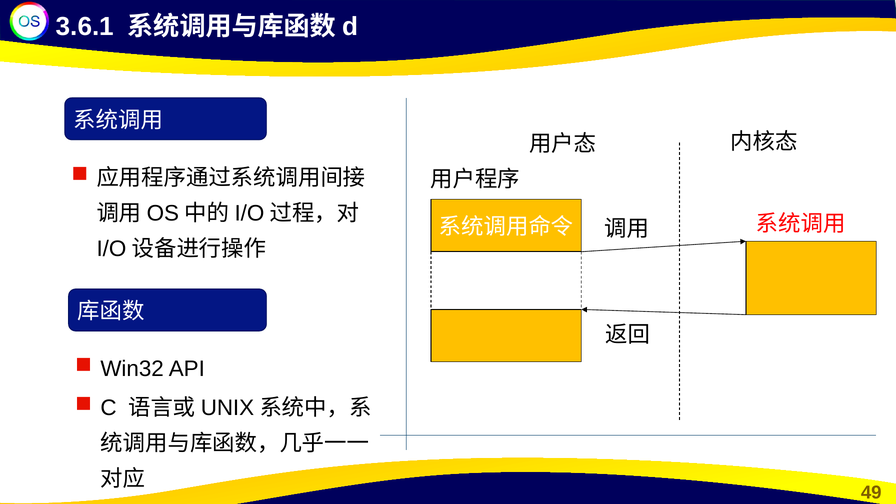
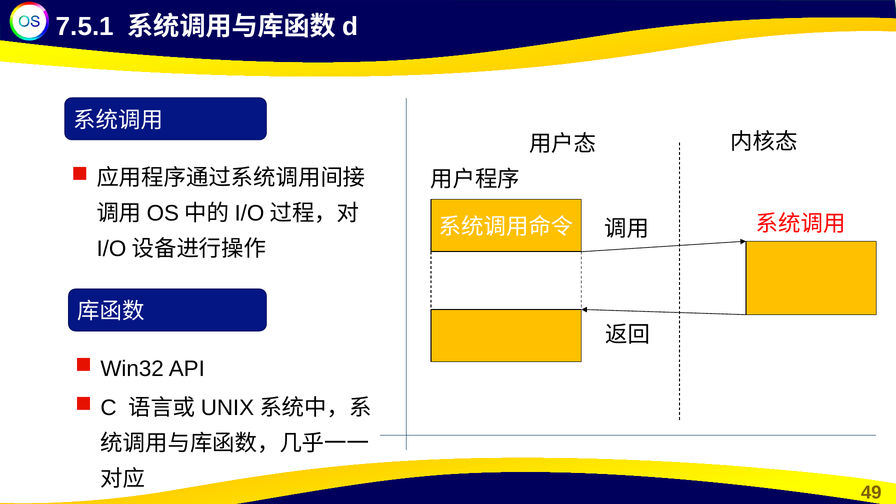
3.6.1: 3.6.1 -> 7.5.1
